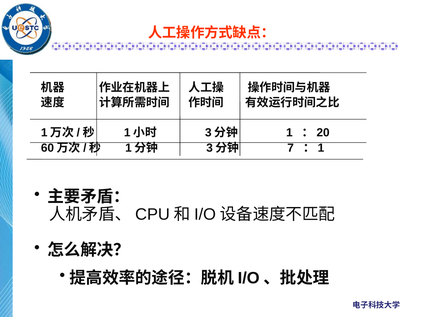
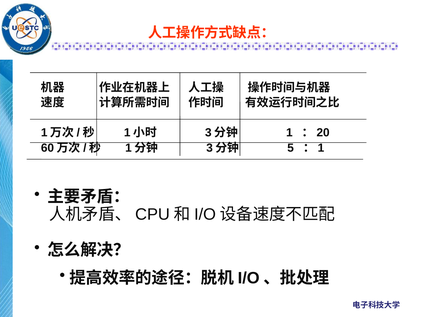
7: 7 -> 5
